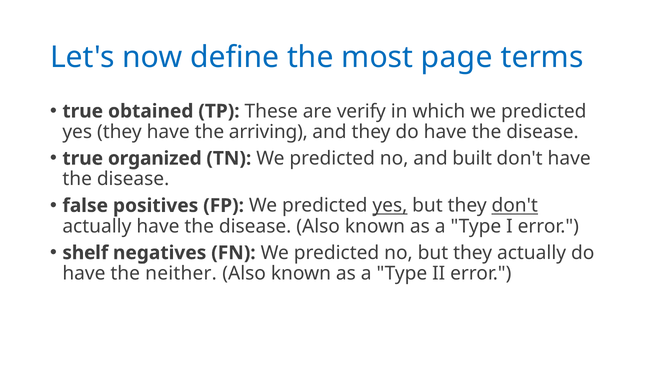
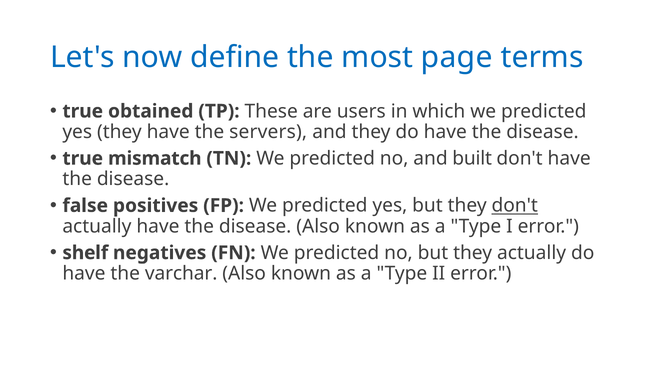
verify: verify -> users
arriving: arriving -> servers
organized: organized -> mismatch
yes at (390, 205) underline: present -> none
neither: neither -> varchar
